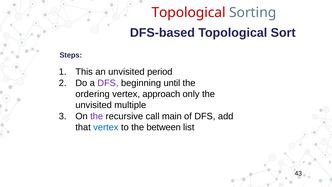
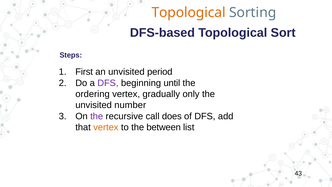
Topological at (189, 12) colour: red -> orange
This: This -> First
approach: approach -> gradually
multiple: multiple -> number
main: main -> does
vertex at (106, 127) colour: blue -> orange
